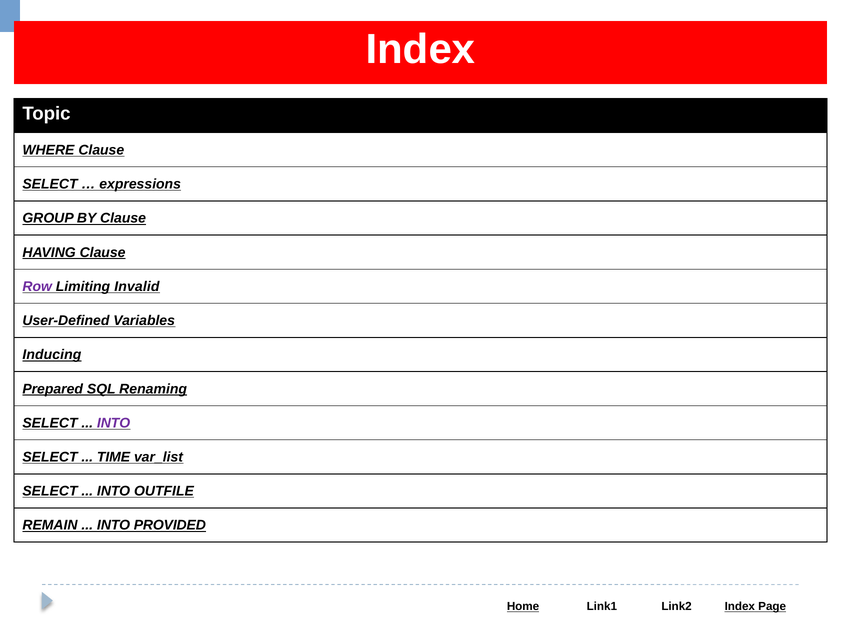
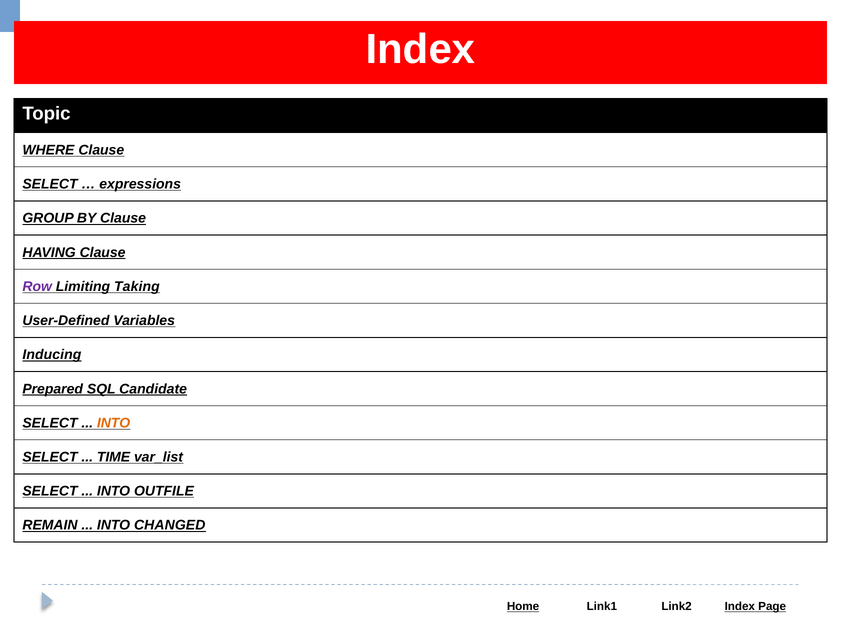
Invalid: Invalid -> Taking
Renaming: Renaming -> Candidate
INTO at (114, 423) colour: purple -> orange
PROVIDED: PROVIDED -> CHANGED
